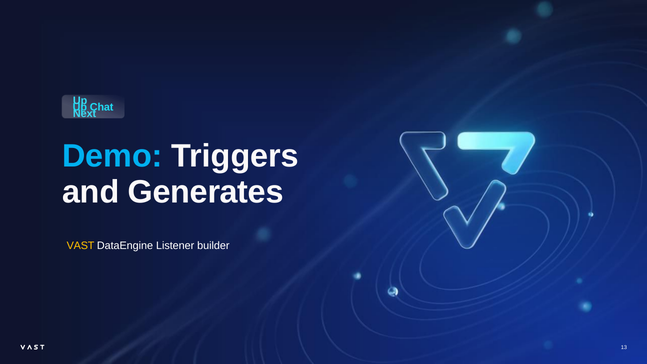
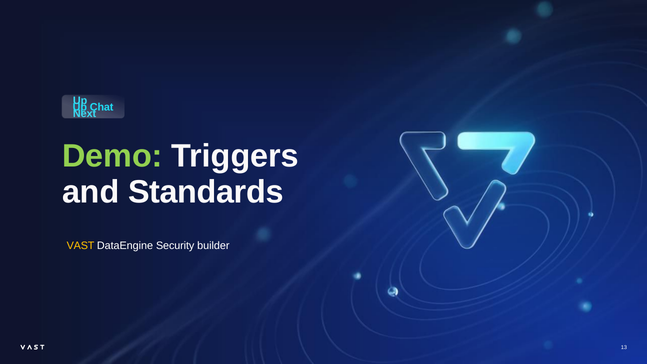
Demo colour: light blue -> light green
Generates: Generates -> Standards
Listener: Listener -> Security
